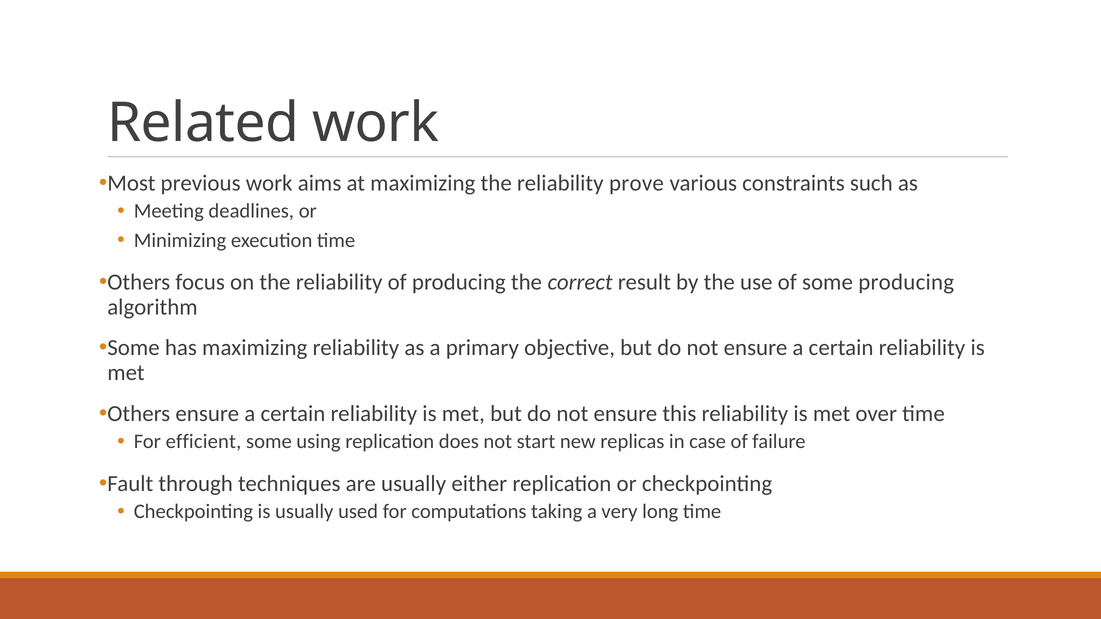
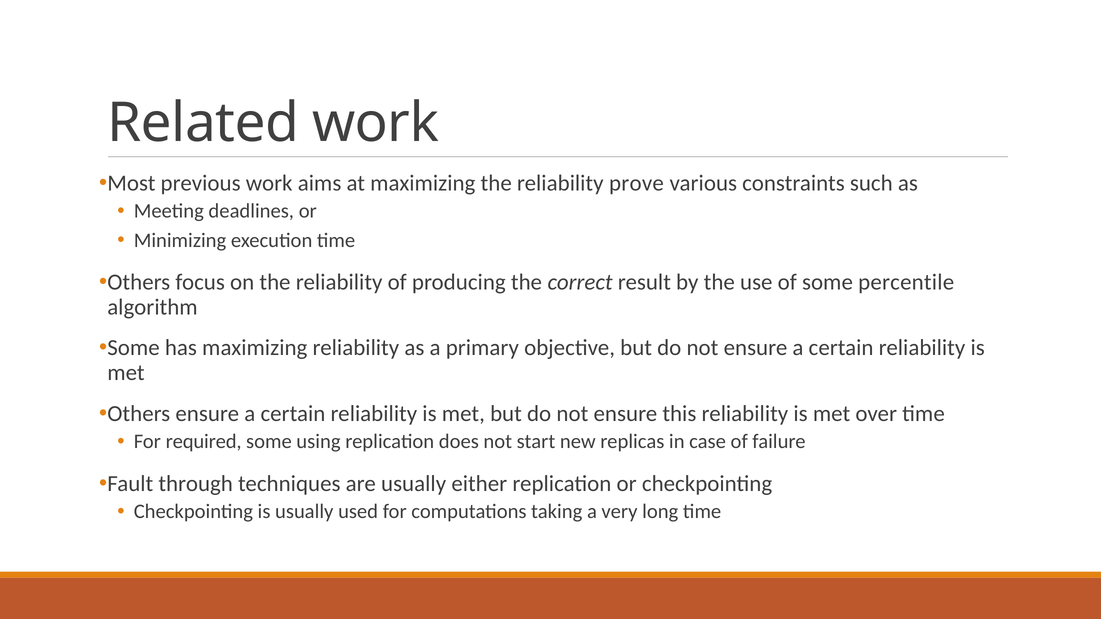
some producing: producing -> percentile
efficient: efficient -> required
